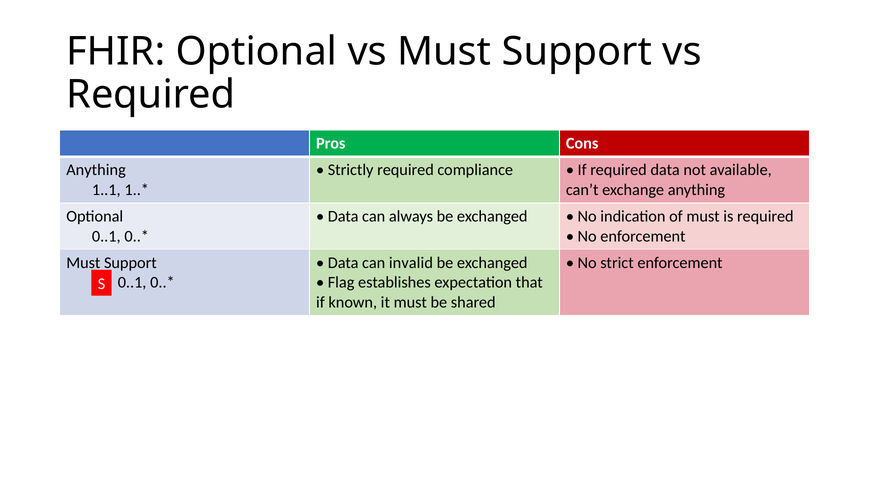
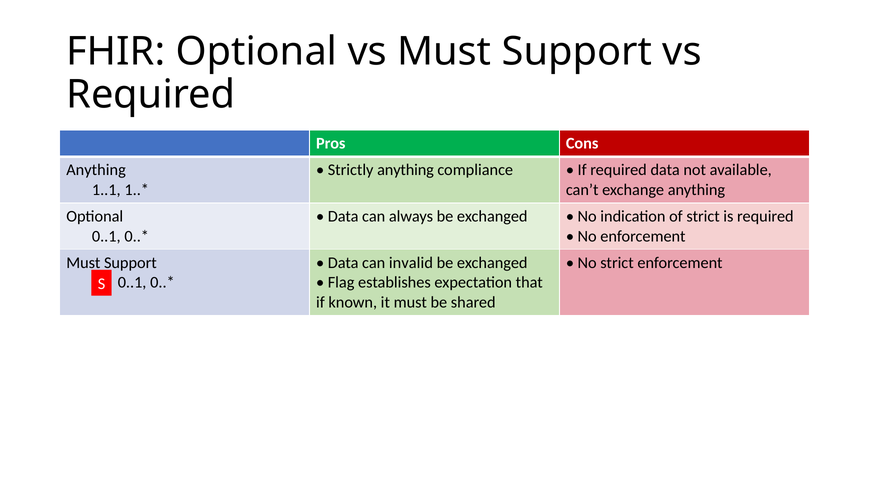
Strictly required: required -> anything
of must: must -> strict
